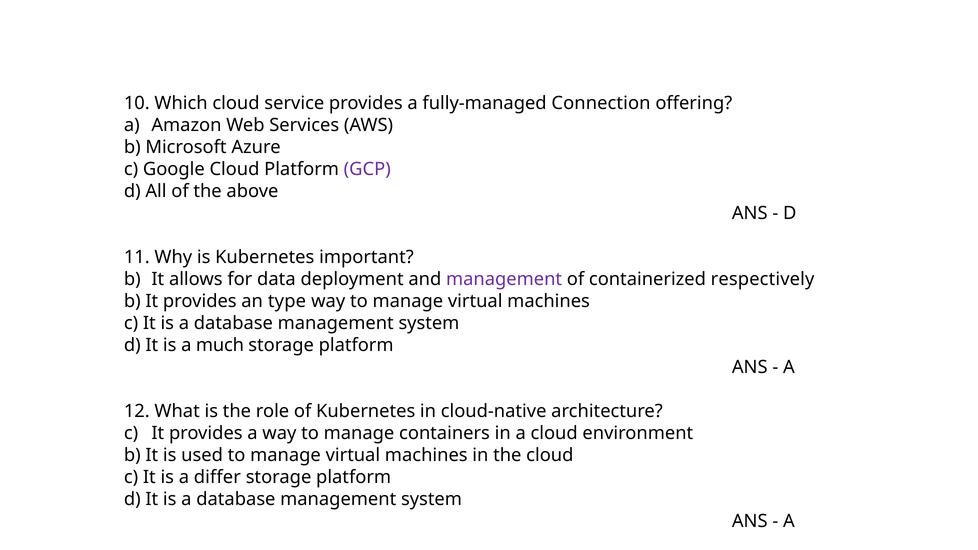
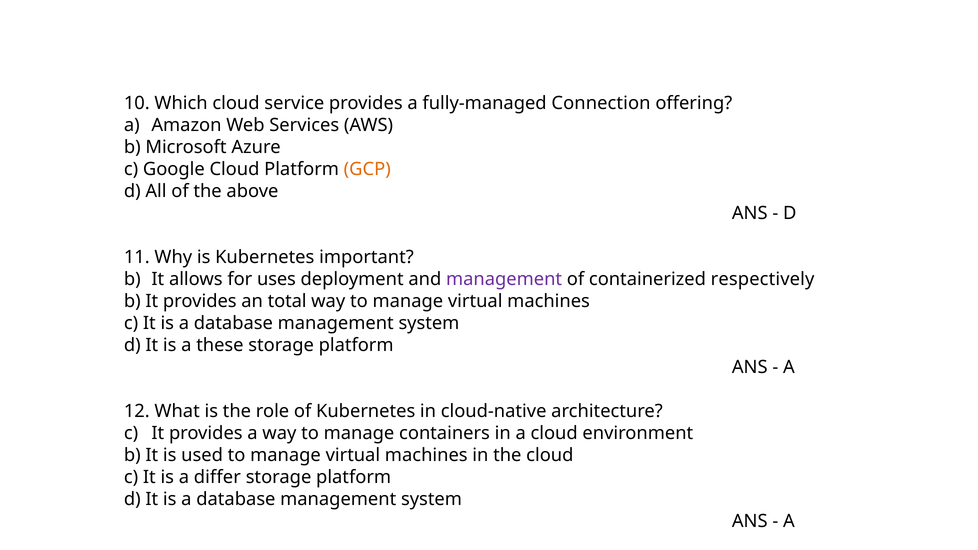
GCP colour: purple -> orange
data: data -> uses
type: type -> total
much: much -> these
